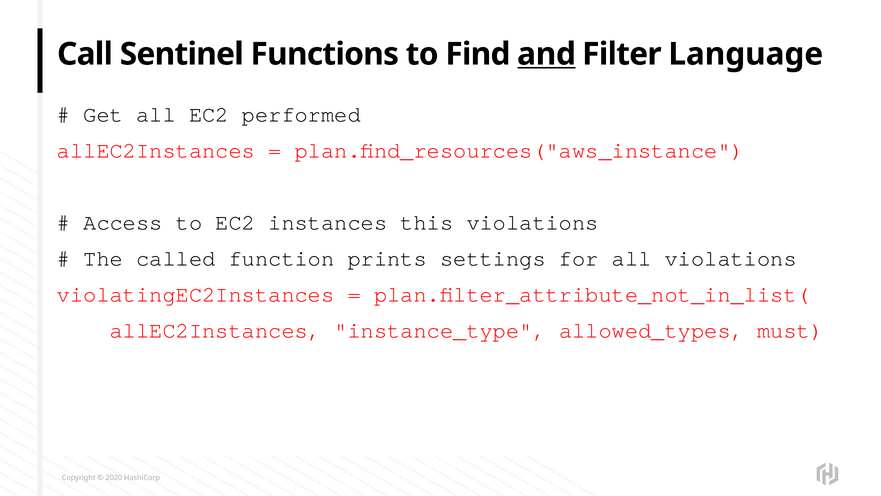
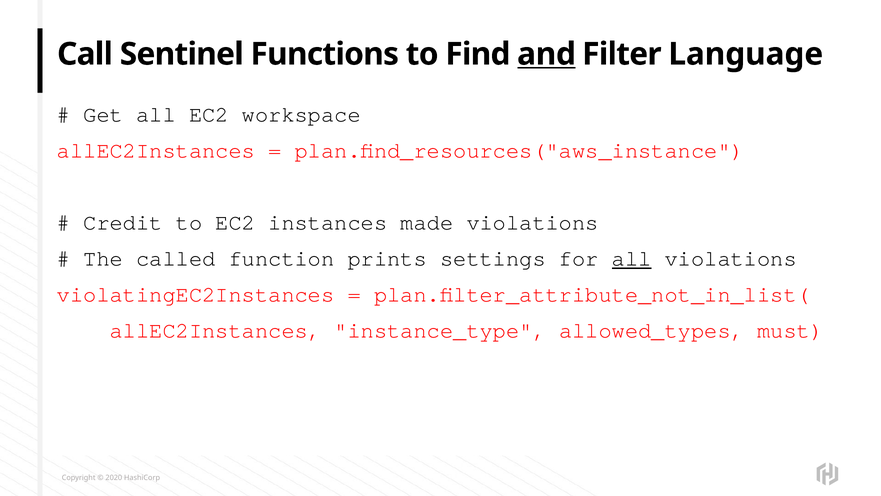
performed: performed -> workspace
Access: Access -> Credit
this: this -> made
all at (632, 258) underline: none -> present
